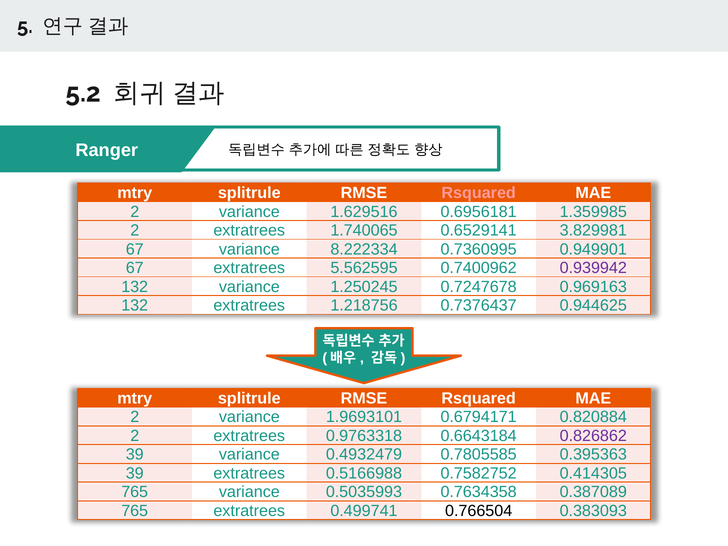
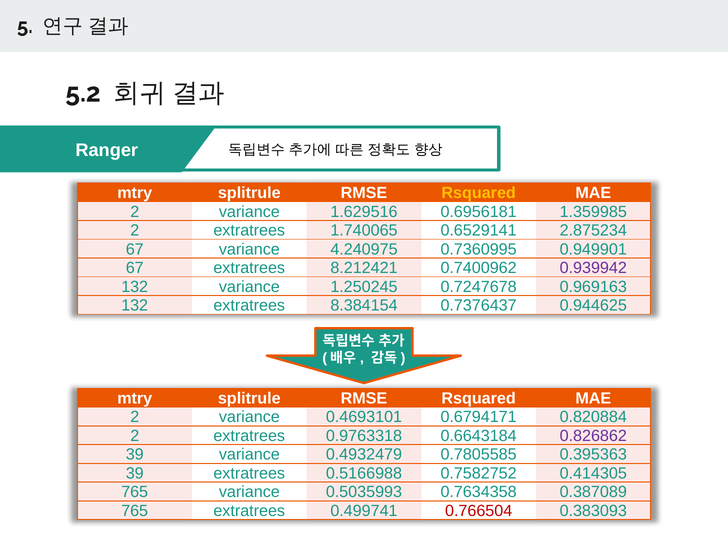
Rsquared at (479, 193) colour: pink -> yellow
3.829981: 3.829981 -> 2.875234
8.222334: 8.222334 -> 4.240975
5.562595: 5.562595 -> 8.212421
1.218756: 1.218756 -> 8.384154
1.9693101: 1.9693101 -> 0.4693101
0.766504 colour: black -> red
